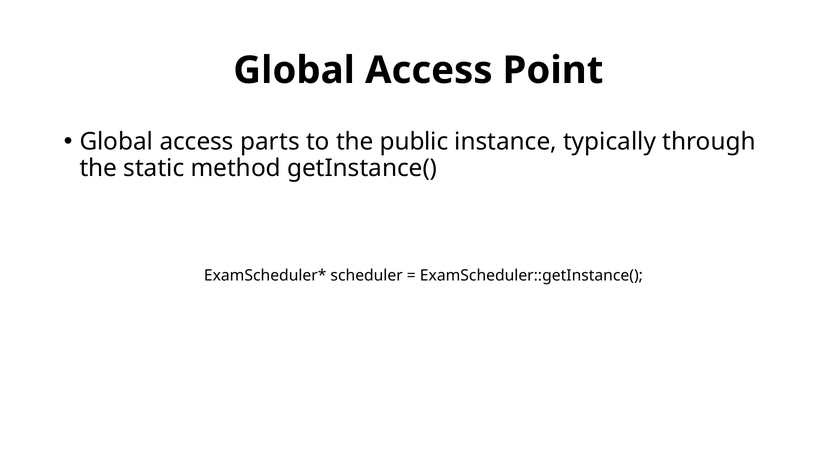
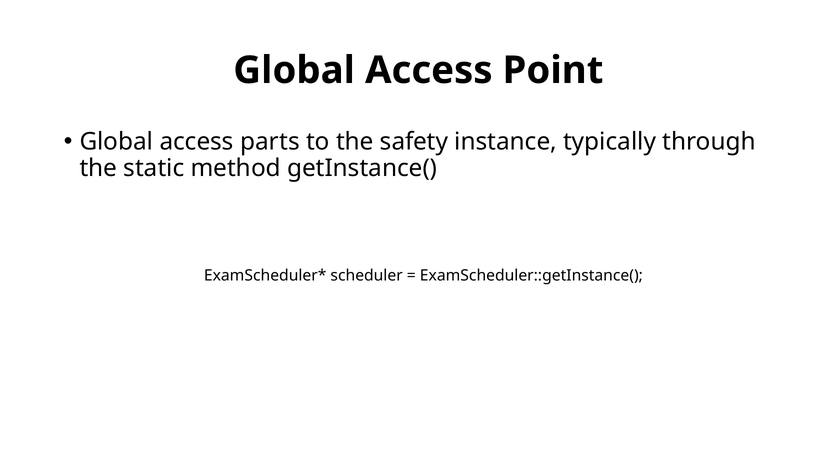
public: public -> safety
